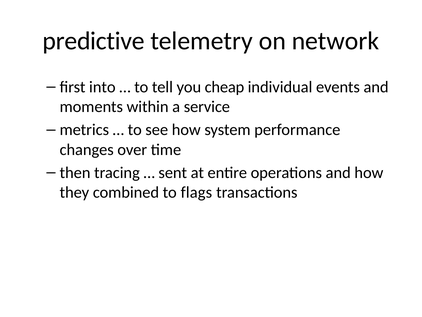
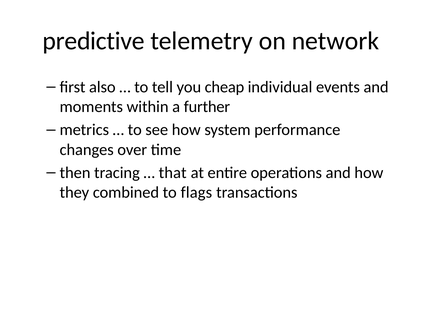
into: into -> also
service: service -> further
sent: sent -> that
